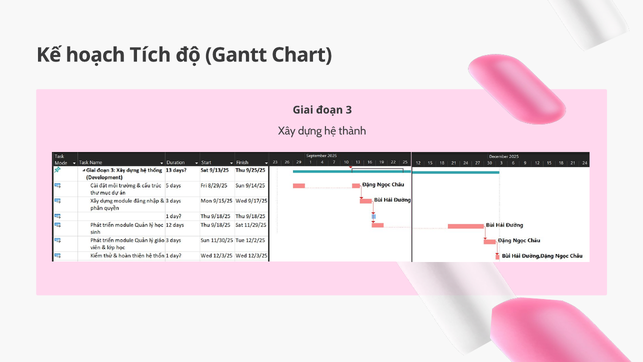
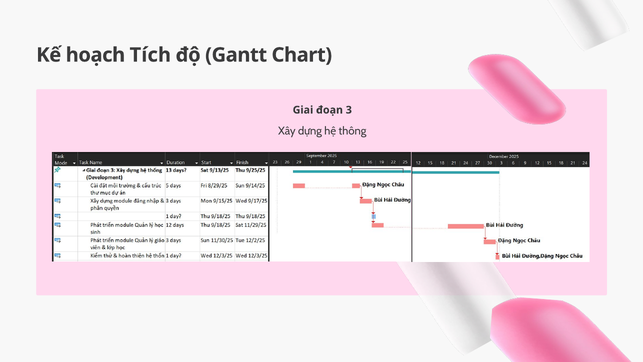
thành: thành -> thông
